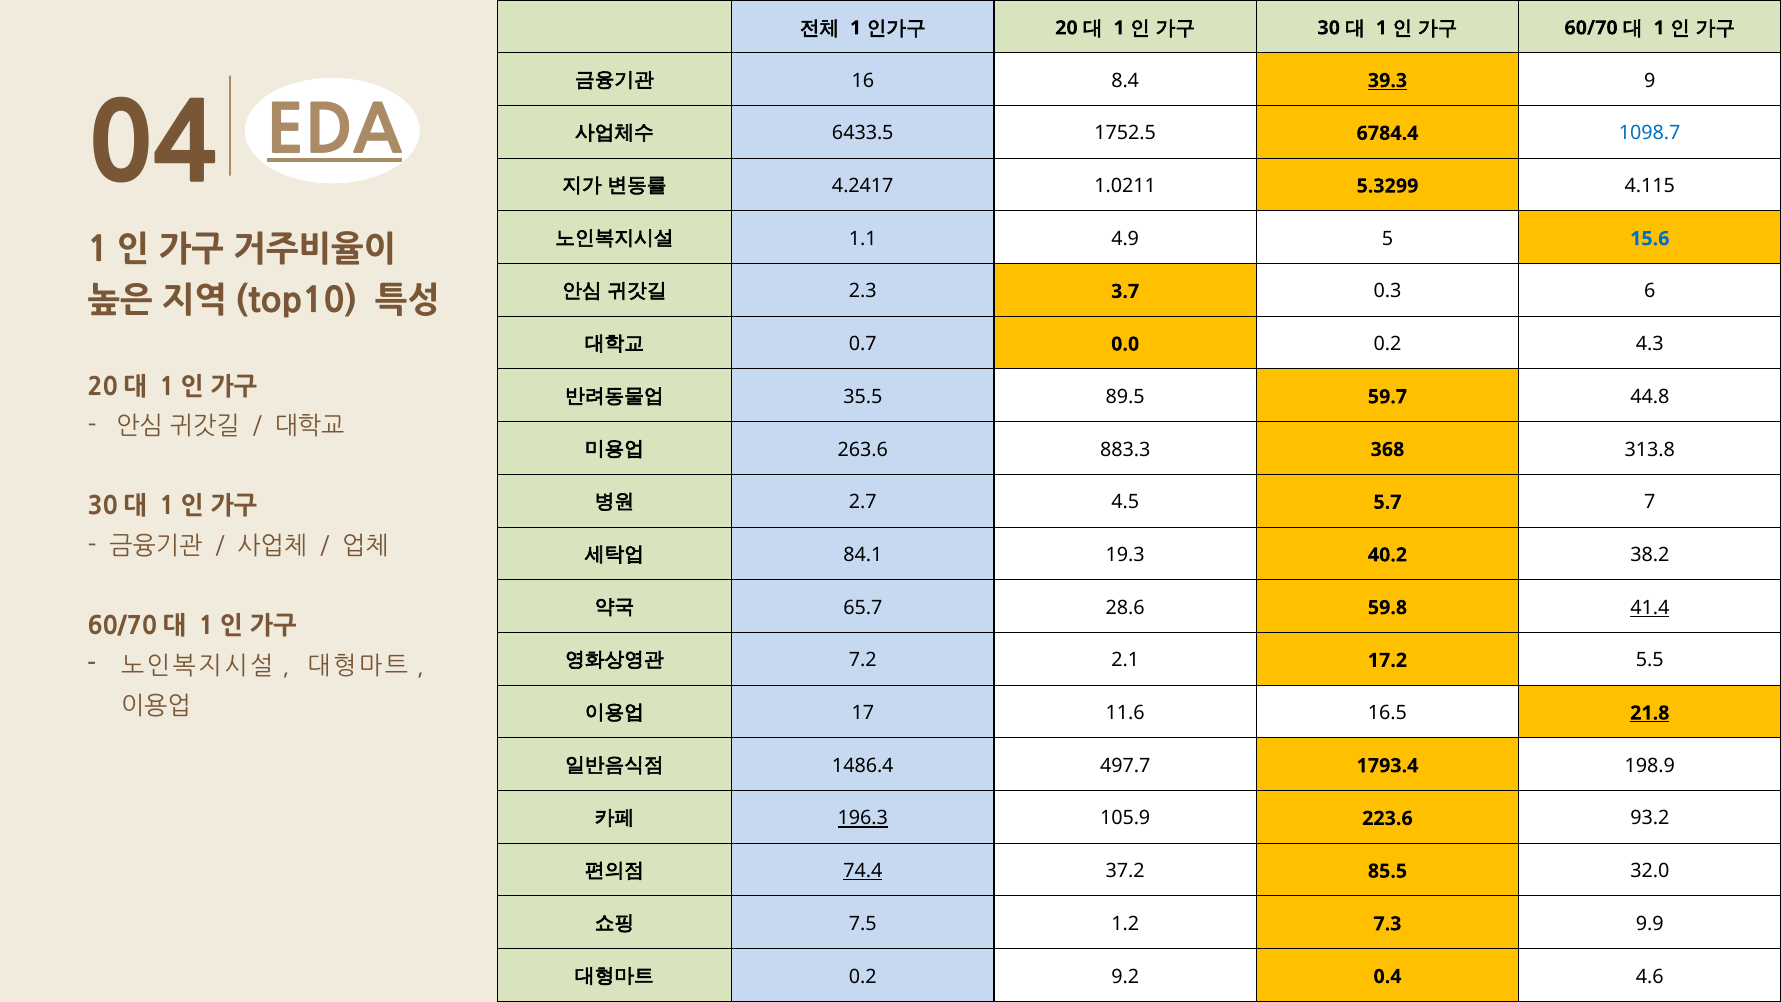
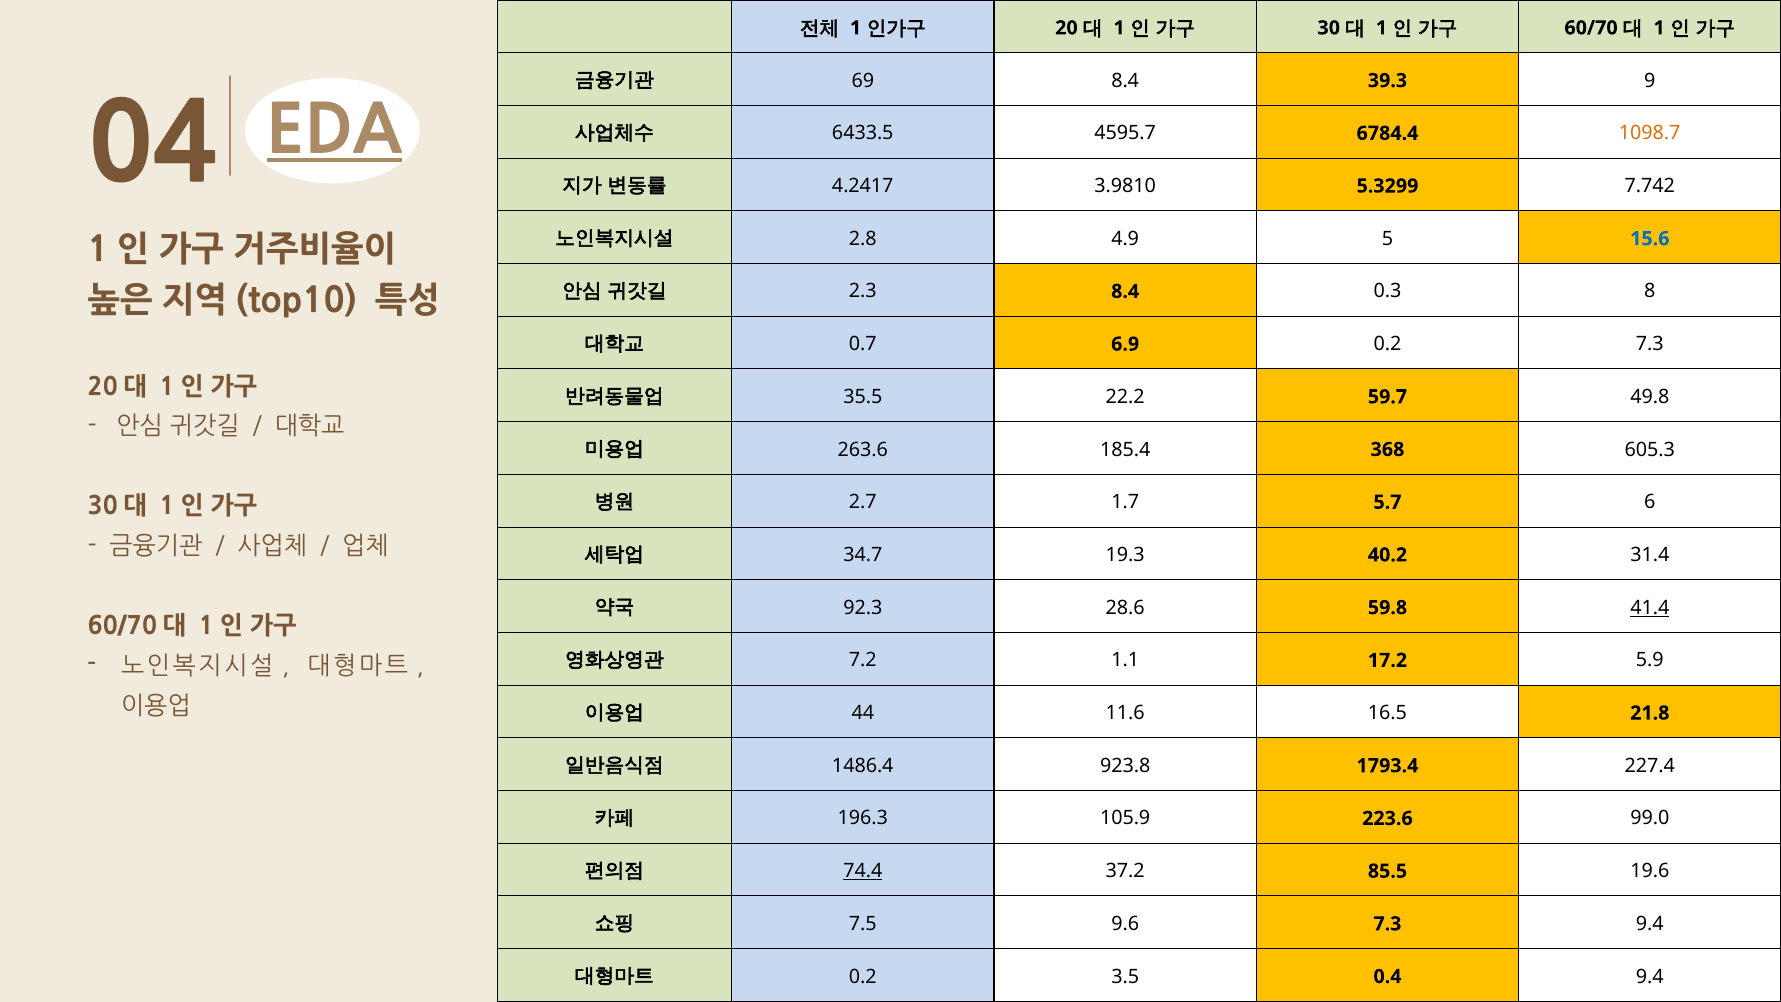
16: 16 -> 69
39.3 underline: present -> none
1752.5: 1752.5 -> 4595.7
1098.7 colour: blue -> orange
1.0211: 1.0211 -> 3.9810
4.115: 4.115 -> 7.742
1.1: 1.1 -> 2.8
2.3 3.7: 3.7 -> 8.4
6: 6 -> 8
0.0: 0.0 -> 6.9
0.2 4.3: 4.3 -> 7.3
89.5: 89.5 -> 22.2
44.8: 44.8 -> 49.8
883.3: 883.3 -> 185.4
313.8: 313.8 -> 605.3
4.5: 4.5 -> 1.7
7: 7 -> 6
84.1: 84.1 -> 34.7
38.2: 38.2 -> 31.4
65.7: 65.7 -> 92.3
2.1: 2.1 -> 1.1
5.5: 5.5 -> 5.9
17: 17 -> 44
21.8 underline: present -> none
497.7: 497.7 -> 923.8
198.9: 198.9 -> 227.4
196.3 underline: present -> none
93.2: 93.2 -> 99.0
32.0: 32.0 -> 19.6
1.2: 1.2 -> 9.6
7.3 9.9: 9.9 -> 9.4
9.2: 9.2 -> 3.5
0.4 4.6: 4.6 -> 9.4
